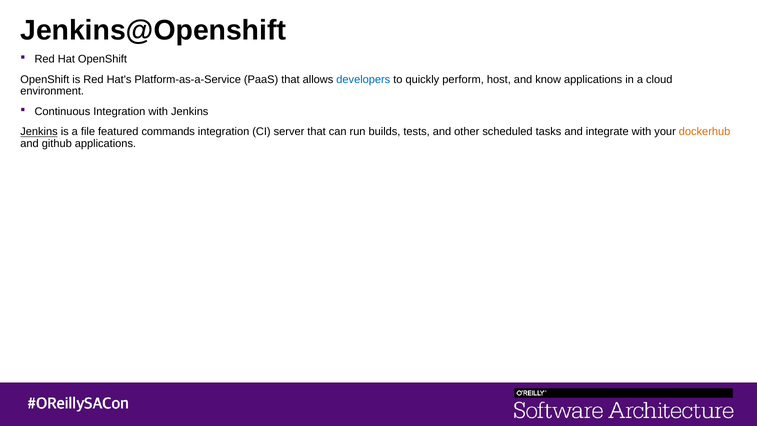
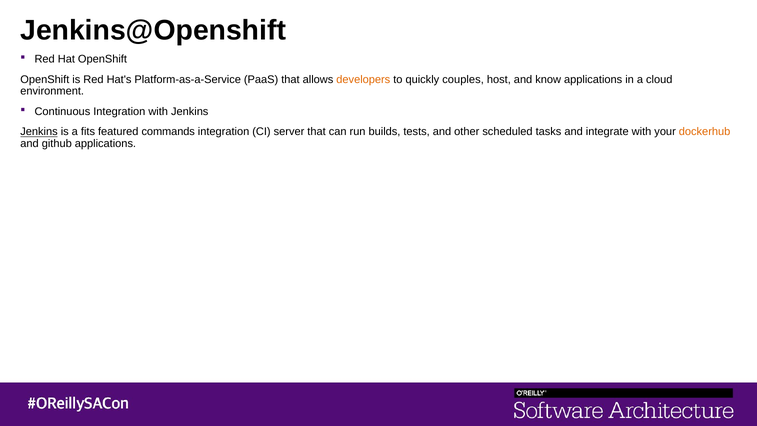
developers colour: blue -> orange
perform: perform -> couples
file: file -> fits
